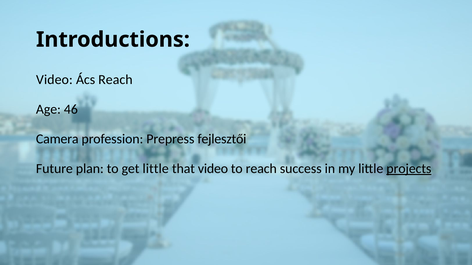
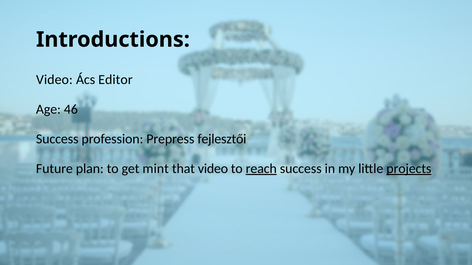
Ács Reach: Reach -> Editor
Camera at (57, 139): Camera -> Success
get little: little -> mint
reach at (261, 169) underline: none -> present
